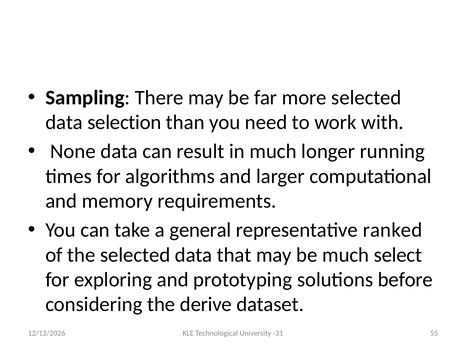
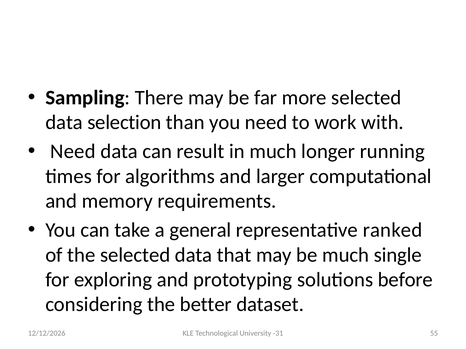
None at (73, 152): None -> Need
select: select -> single
derive: derive -> better
